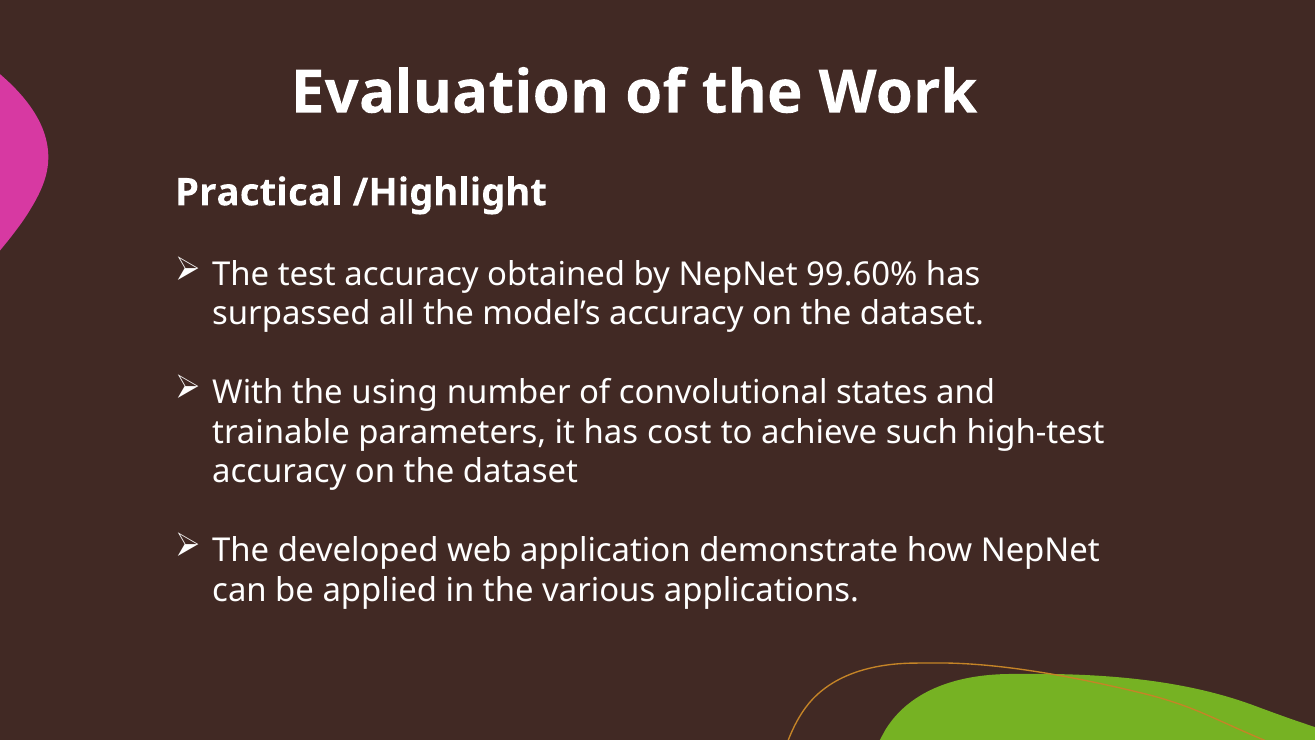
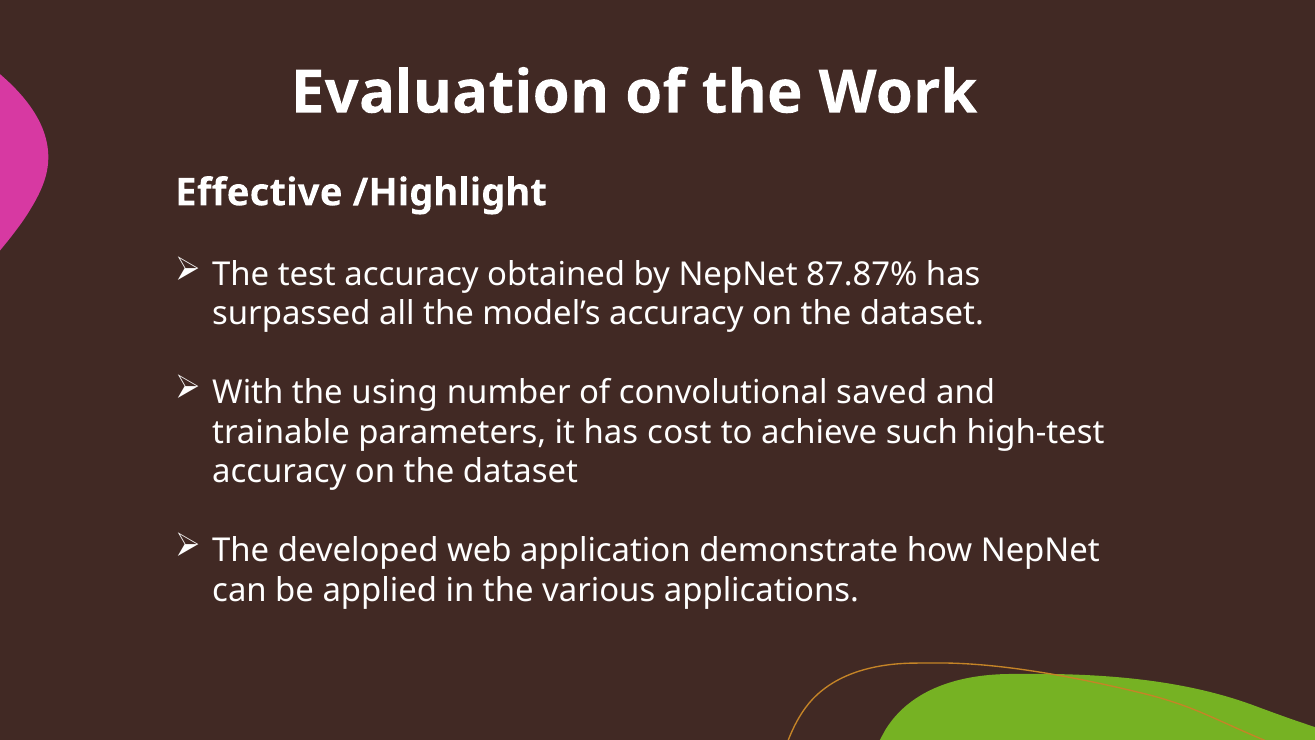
Practical: Practical -> Effective
99.60%: 99.60% -> 87.87%
states: states -> saved
